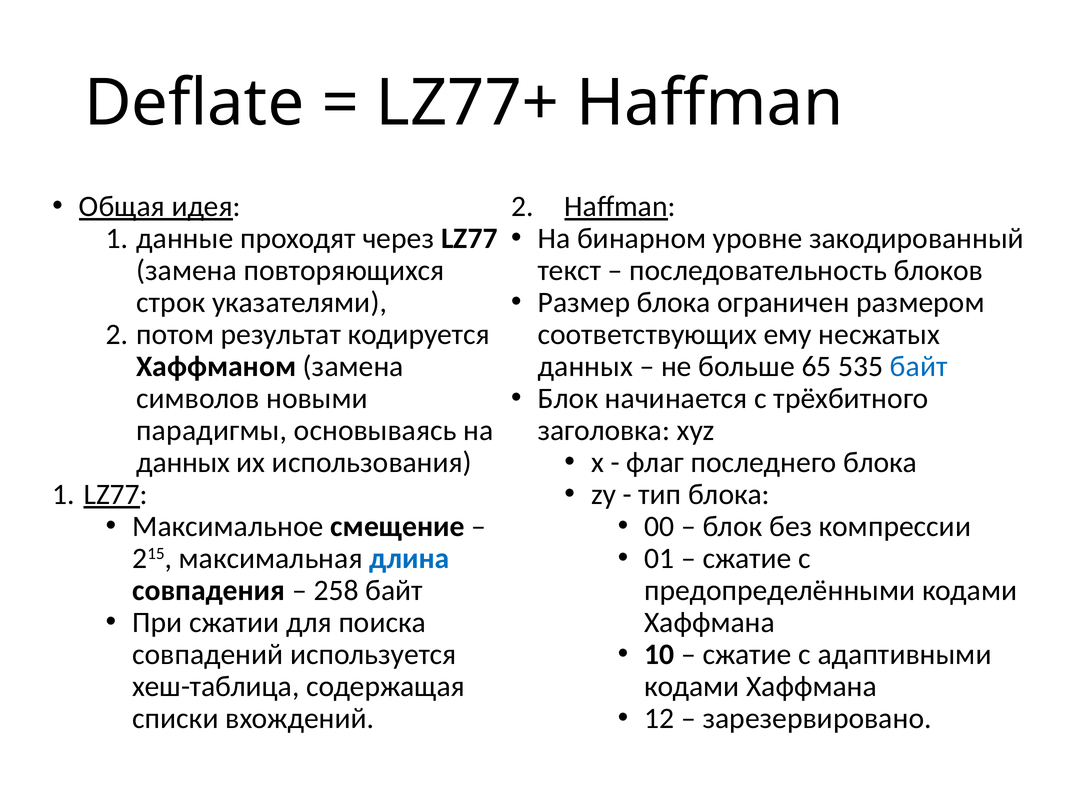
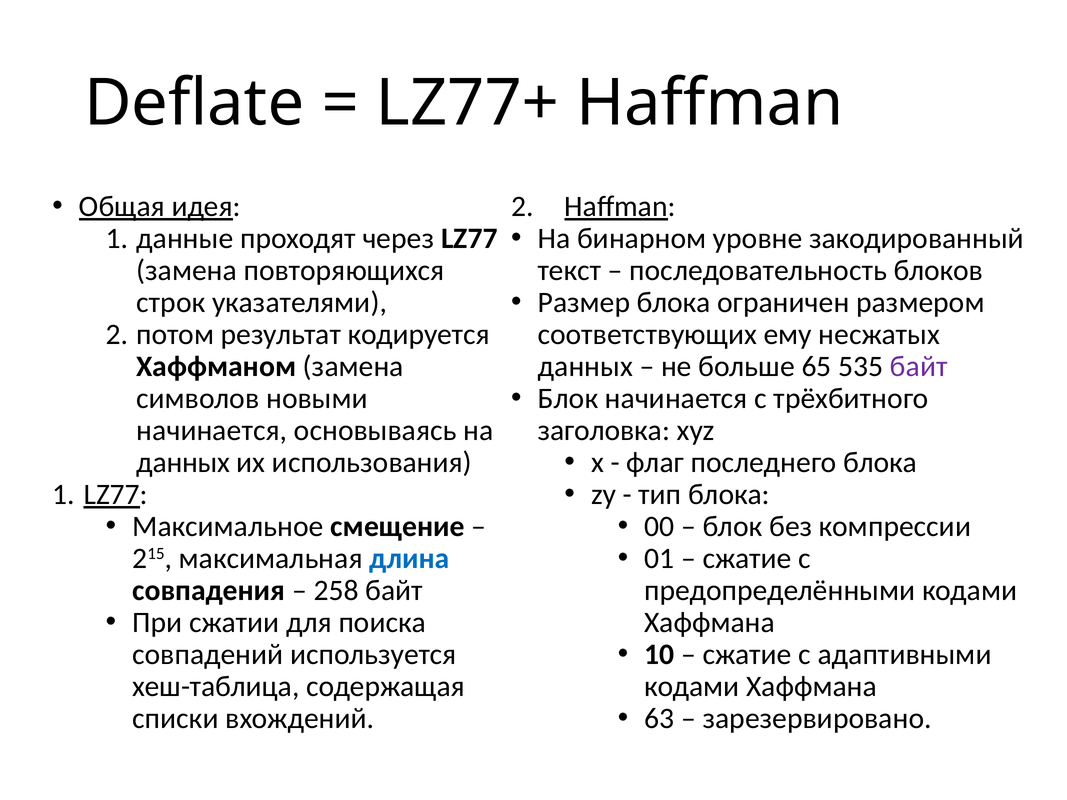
байт at (919, 367) colour: blue -> purple
парадигмы at (212, 431): парадигмы -> начинается
12: 12 -> 63
